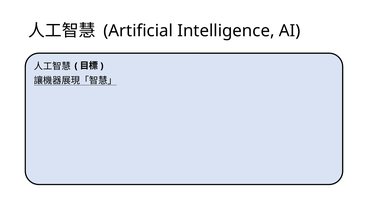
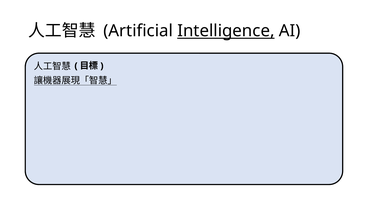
Intelligence underline: none -> present
